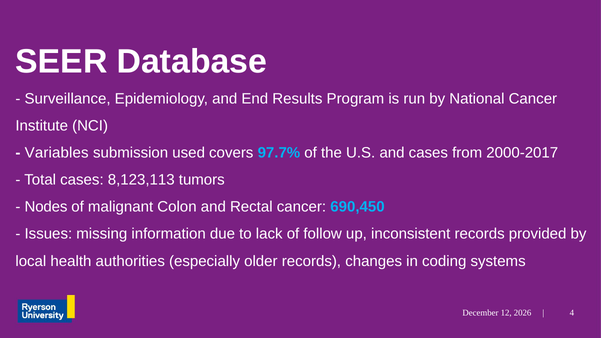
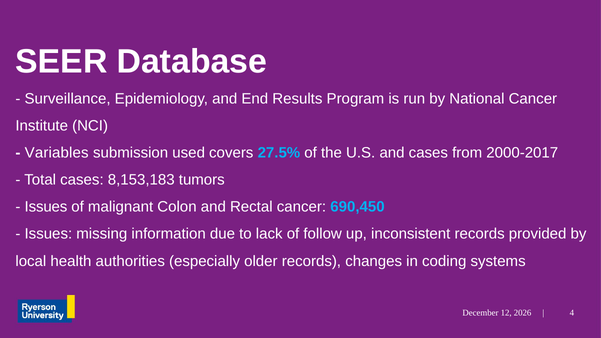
97.7%: 97.7% -> 27.5%
8,123,113: 8,123,113 -> 8,153,183
Nodes at (46, 207): Nodes -> Issues
